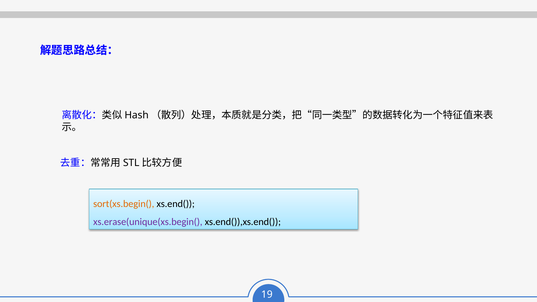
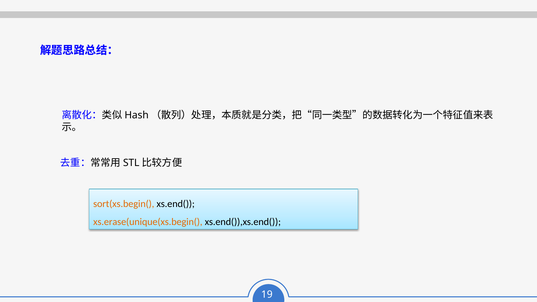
xs.erase(unique(xs.begin( colour: purple -> orange
